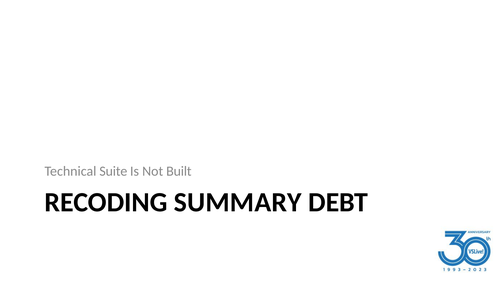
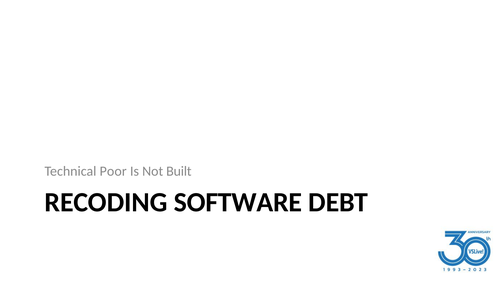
Suite: Suite -> Poor
SUMMARY: SUMMARY -> SOFTWARE
